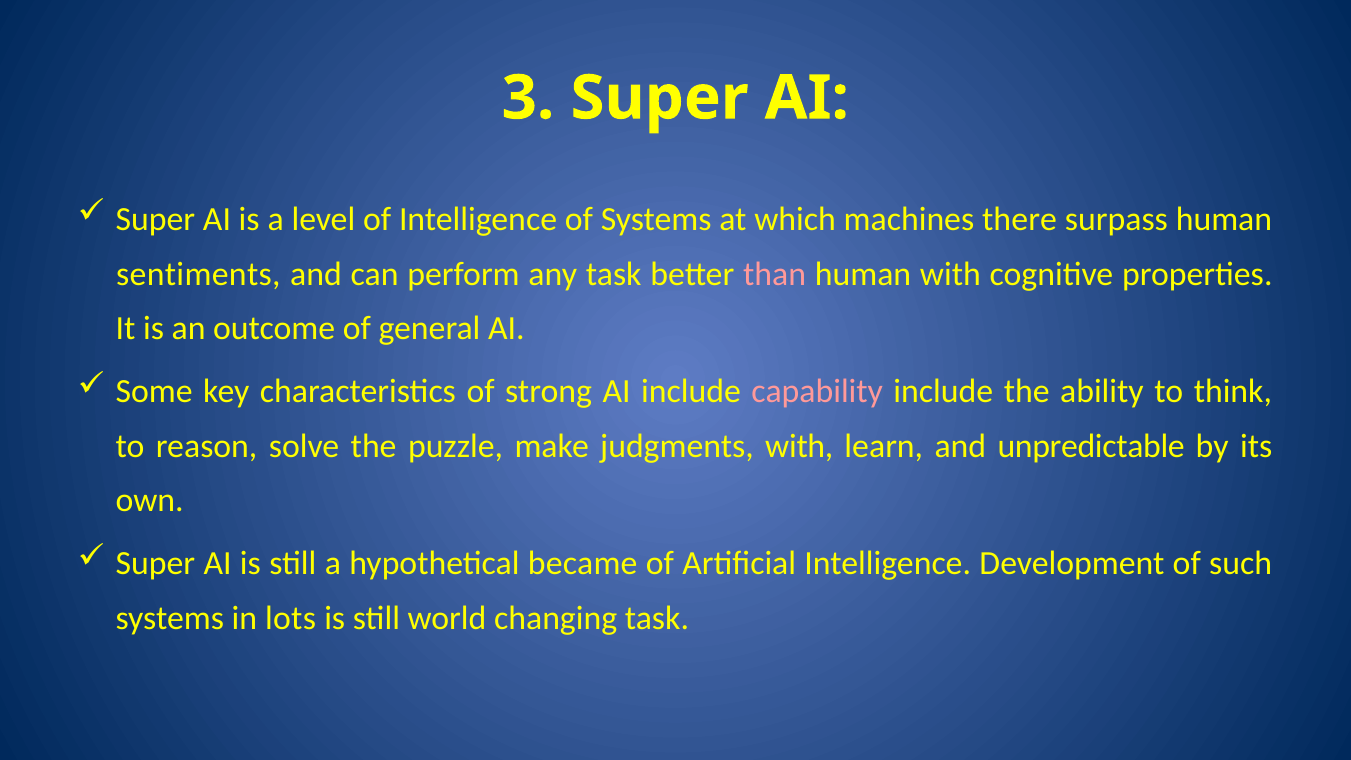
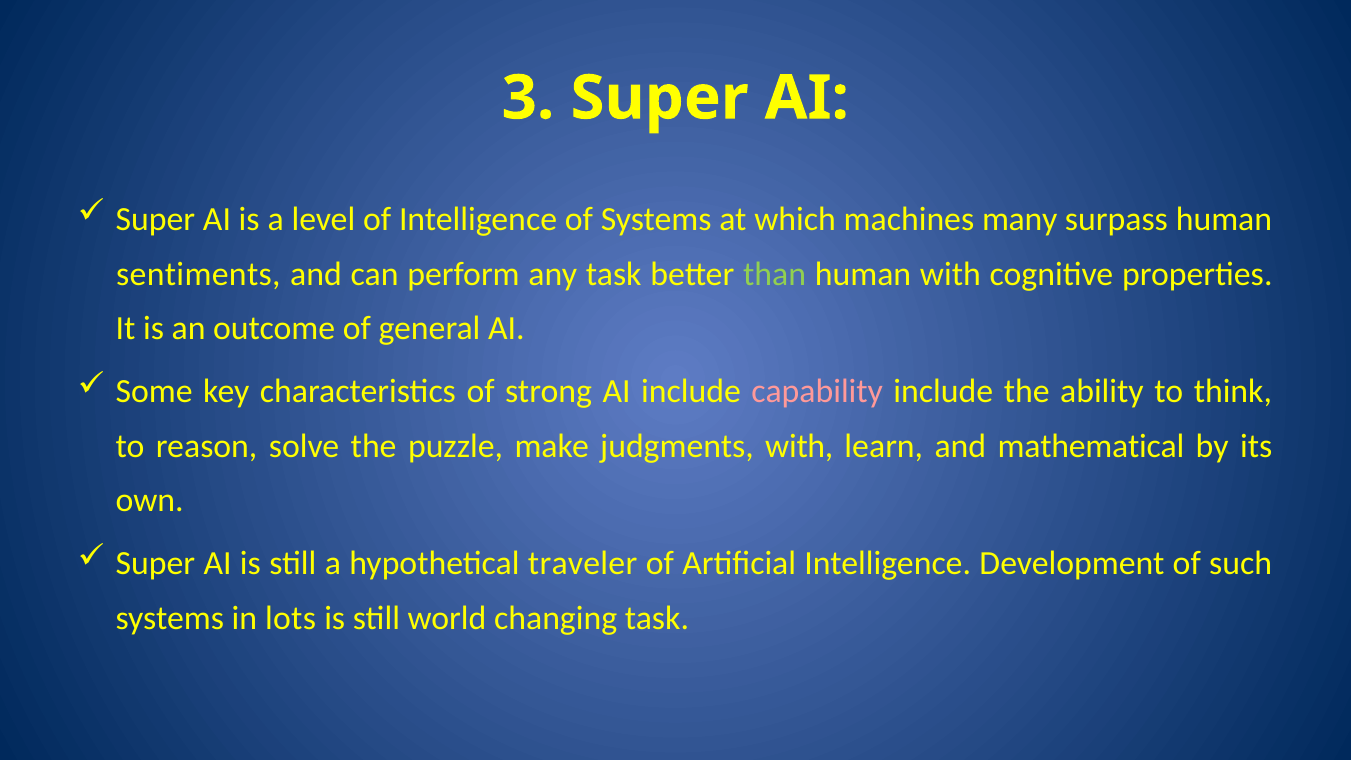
there: there -> many
than colour: pink -> light green
unpredictable: unpredictable -> mathematical
became: became -> traveler
